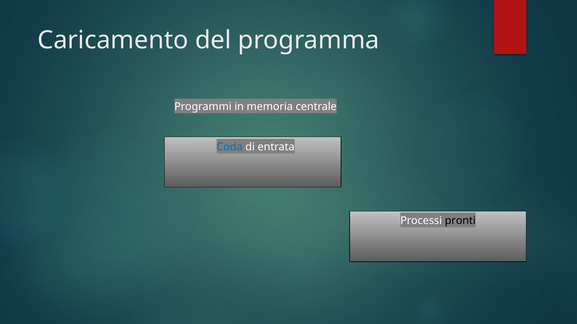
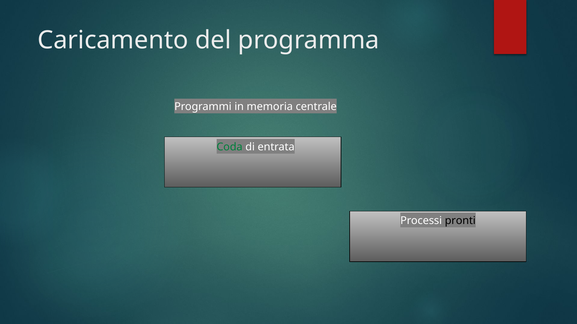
Coda colour: blue -> green
